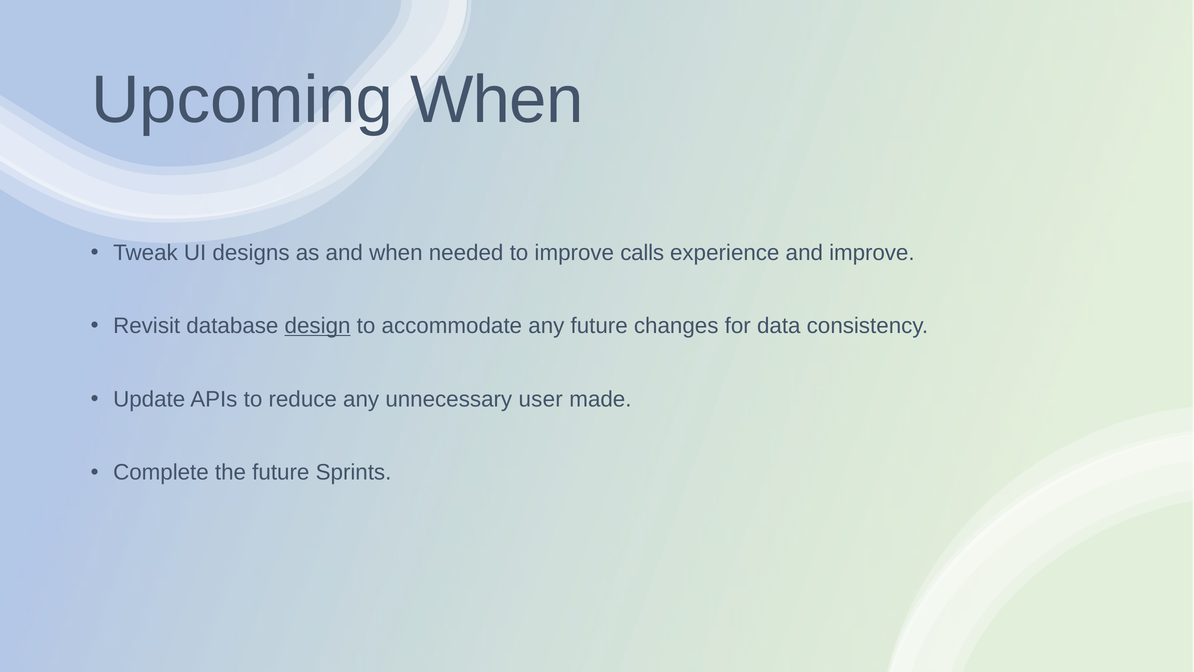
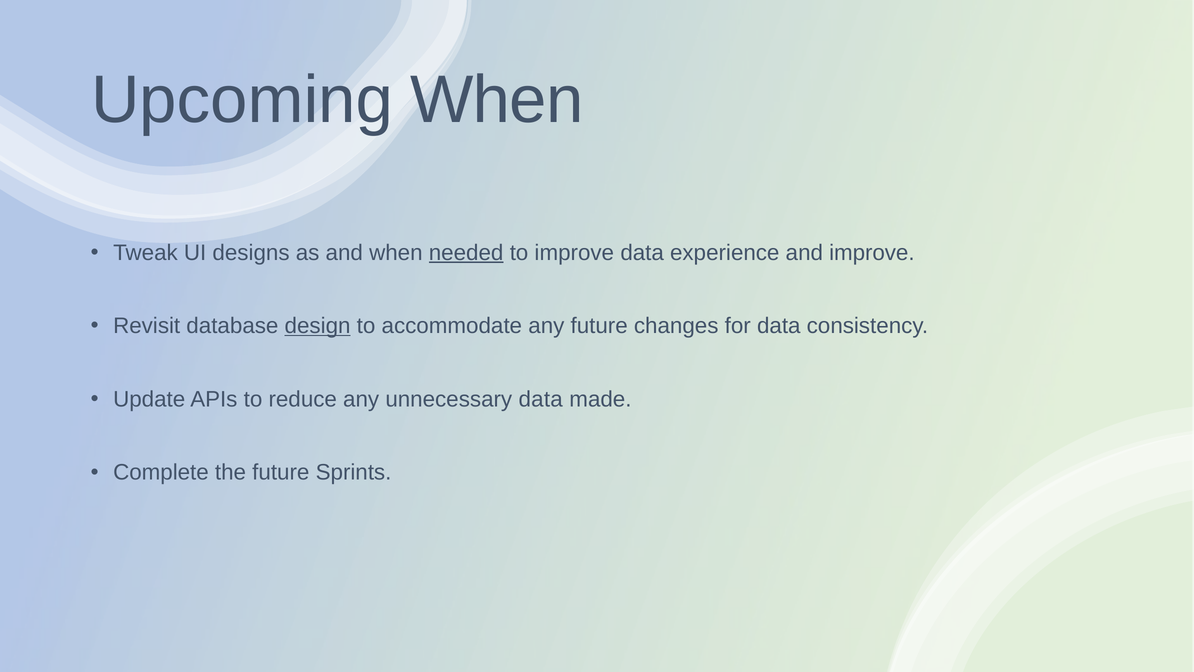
needed underline: none -> present
improve calls: calls -> data
unnecessary user: user -> data
